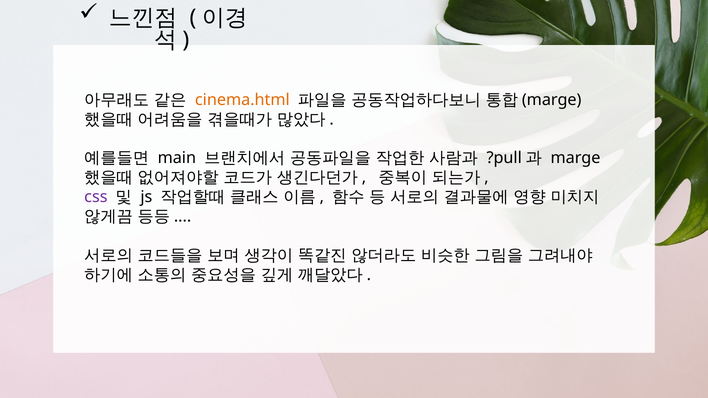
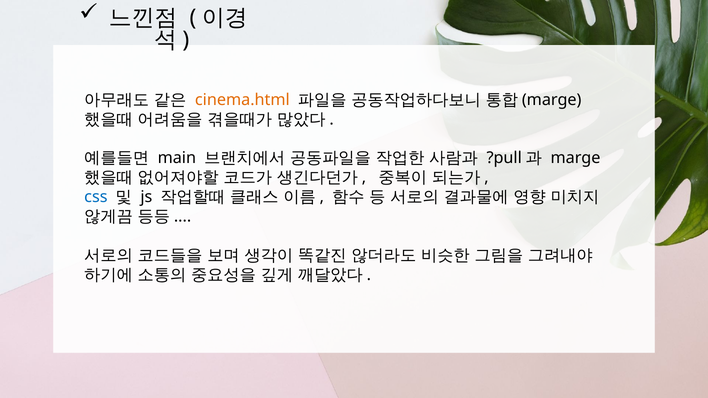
css colour: purple -> blue
